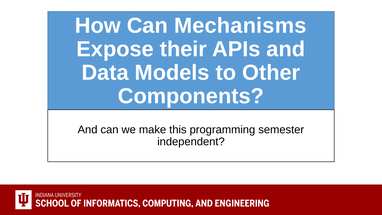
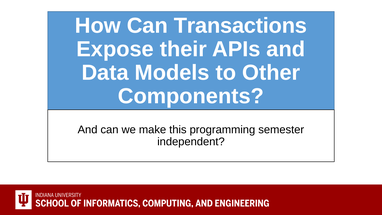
Mechanisms: Mechanisms -> Transactions
